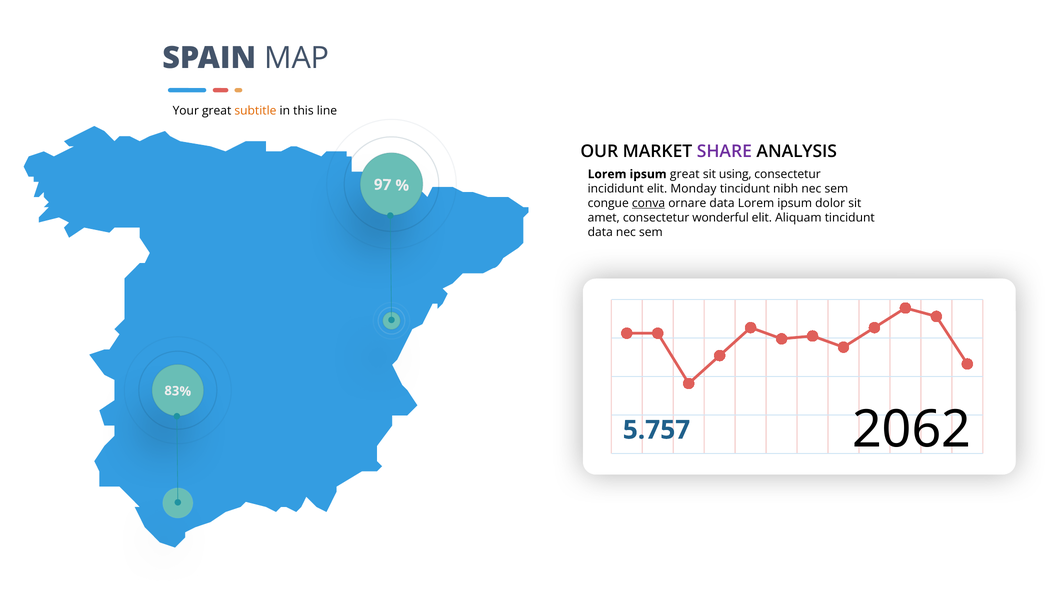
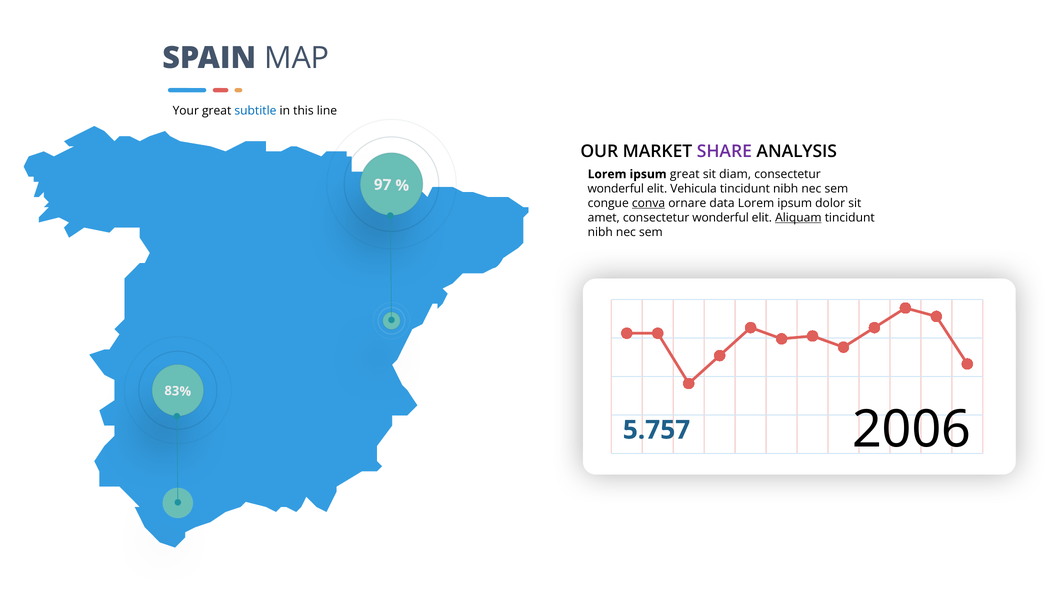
subtitle colour: orange -> blue
using: using -> diam
incididunt at (616, 189): incididunt -> wonderful
Monday: Monday -> Vehicula
Aliquam underline: none -> present
data at (600, 232): data -> nibh
2062: 2062 -> 2006
